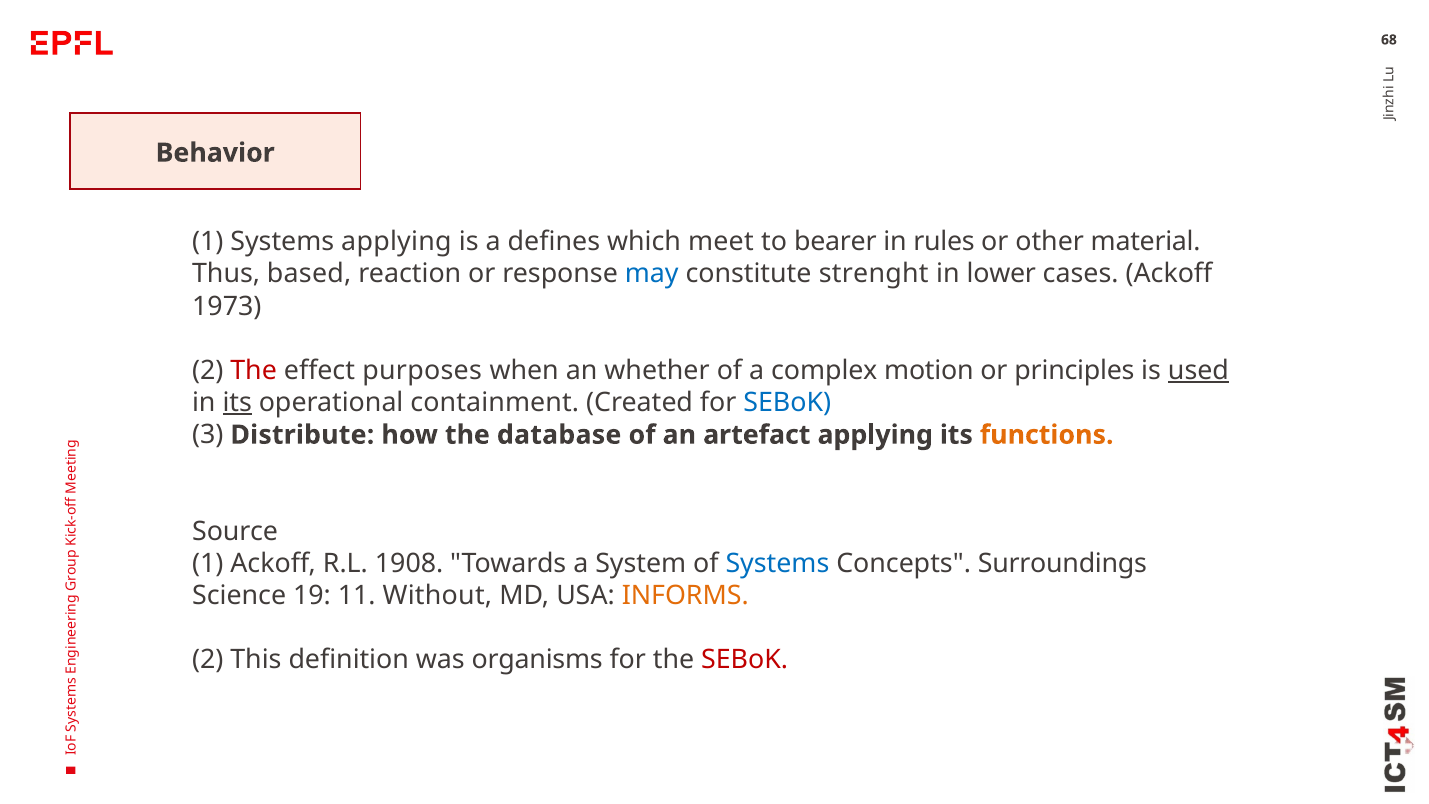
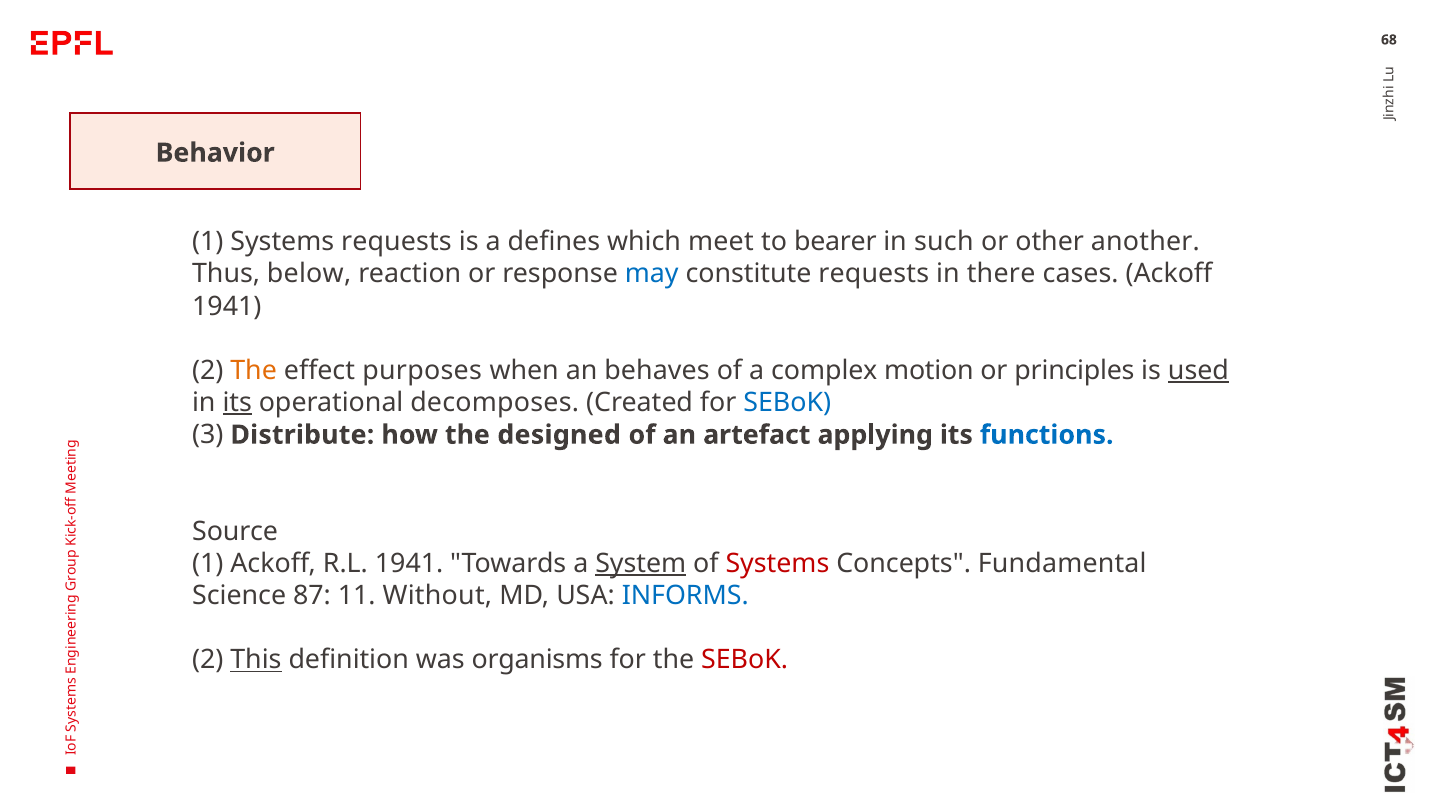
Systems applying: applying -> requests
rules: rules -> such
material: material -> another
based: based -> below
constitute strenght: strenght -> requests
lower: lower -> there
1973 at (227, 306): 1973 -> 1941
The at (254, 370) colour: red -> orange
whether: whether -> behaves
containment: containment -> decomposes
database: database -> designed
functions colour: orange -> blue
R.L 1908: 1908 -> 1941
System underline: none -> present
Systems at (777, 563) colour: blue -> red
Surroundings: Surroundings -> Fundamental
19: 19 -> 87
INFORMS colour: orange -> blue
This underline: none -> present
